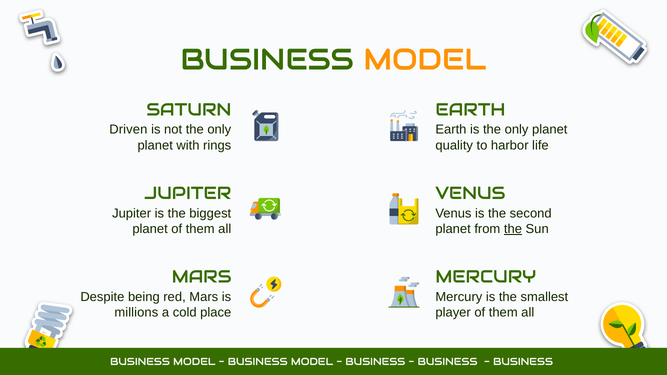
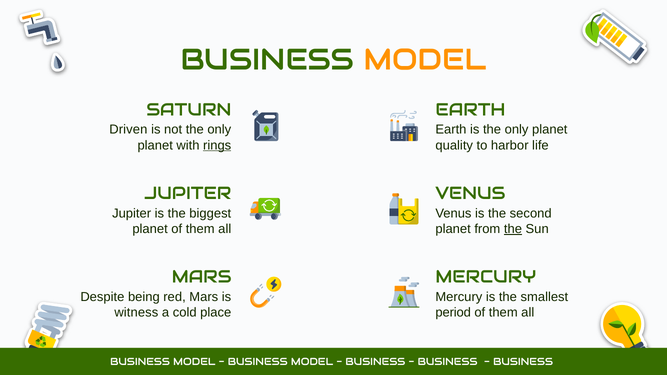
rings underline: none -> present
millions: millions -> witness
player: player -> period
